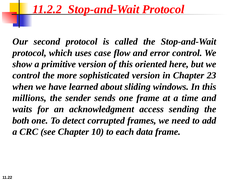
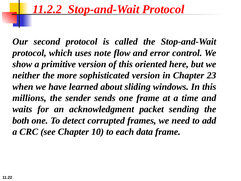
case: case -> note
control at (26, 75): control -> neither
access: access -> packet
